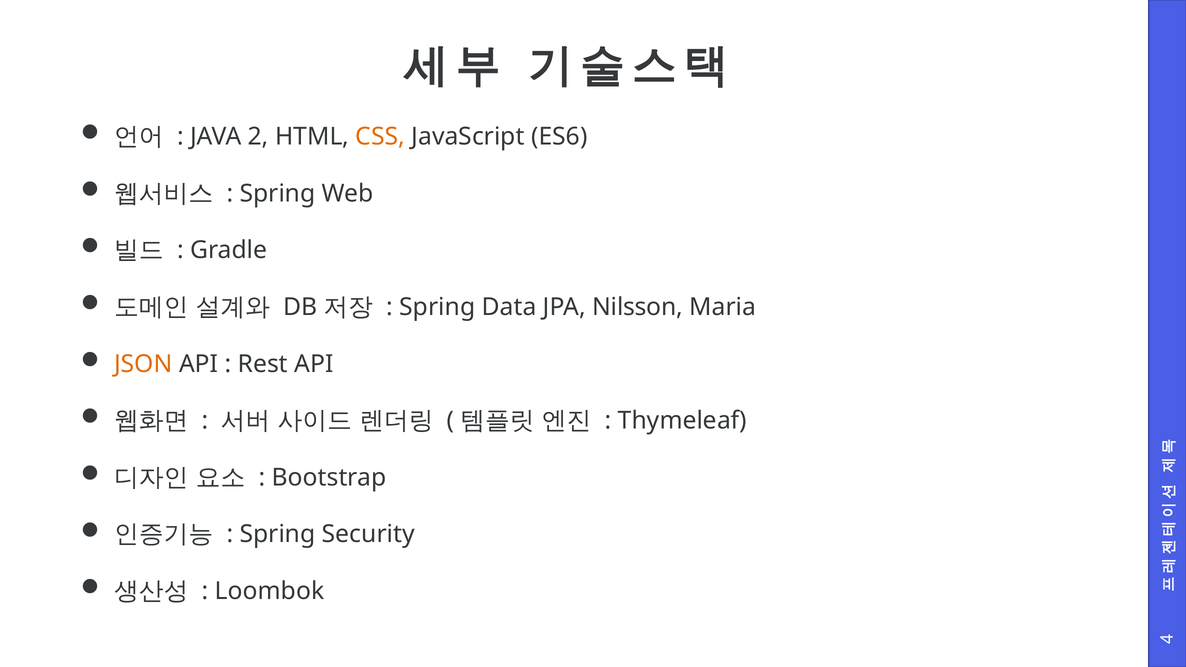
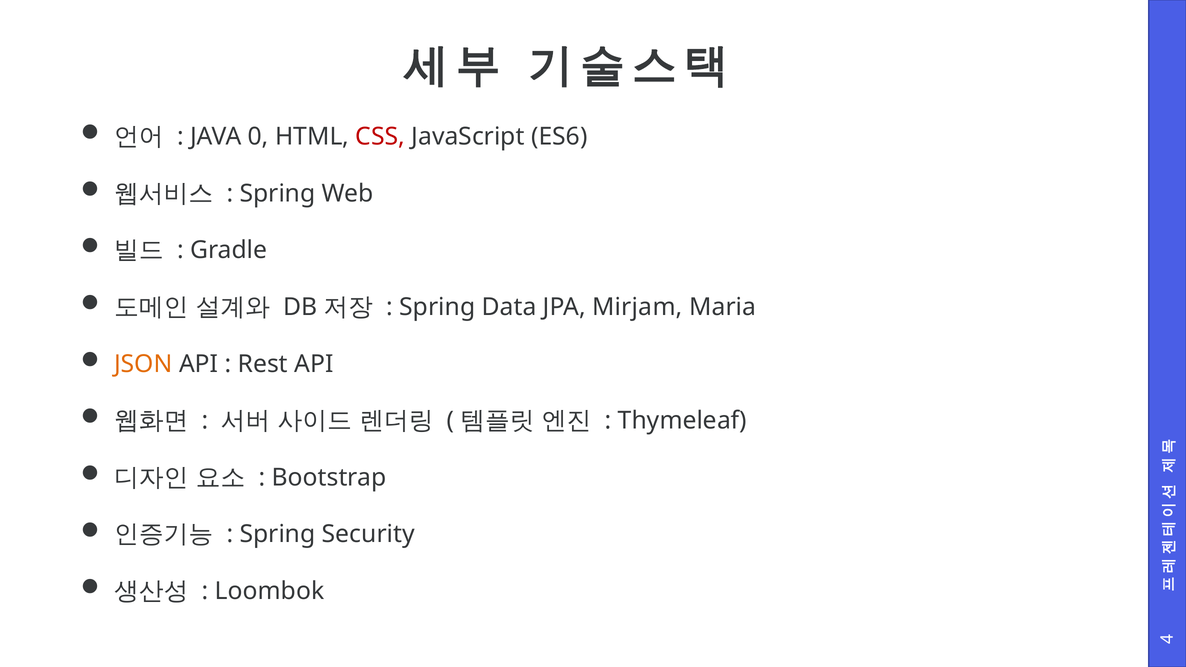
2: 2 -> 0
CSS colour: orange -> red
Nilsson: Nilsson -> Mirjam
